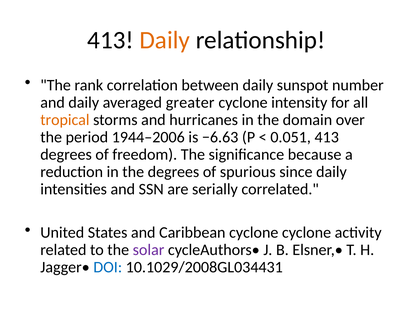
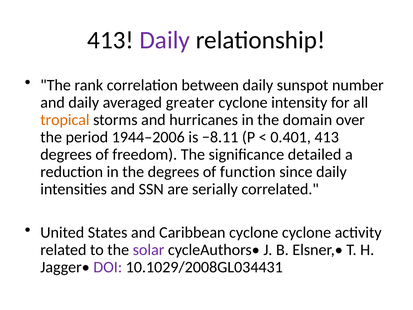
Daily at (165, 40) colour: orange -> purple
−6.63: −6.63 -> −8.11
0.051: 0.051 -> 0.401
because: because -> detailed
spurious: spurious -> function
DOI colour: blue -> purple
